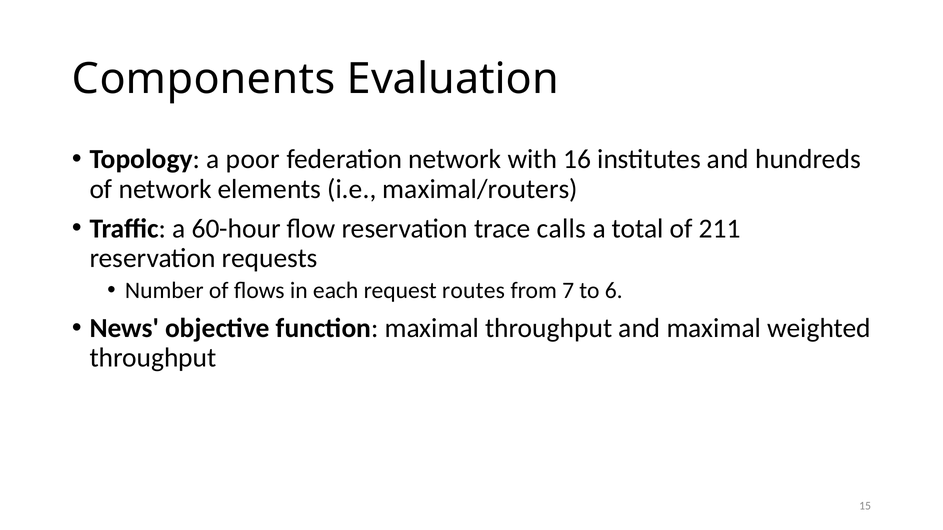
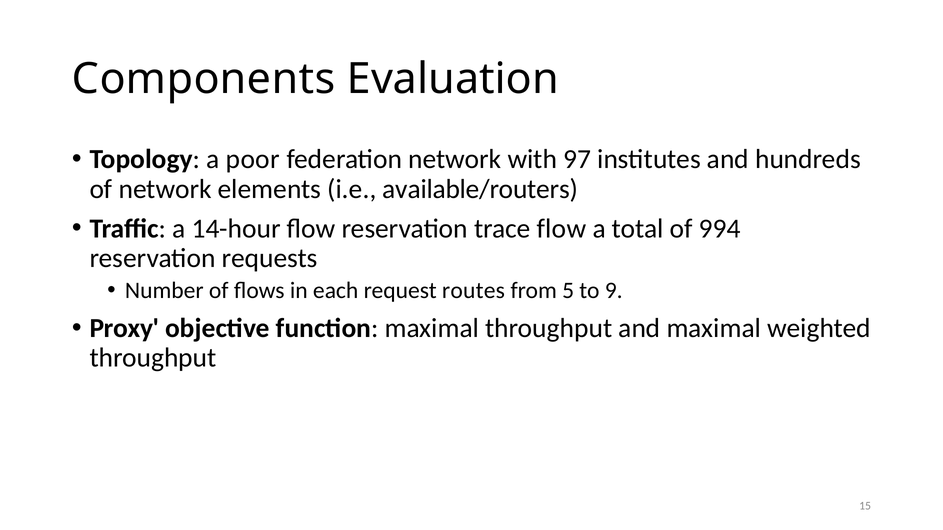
16: 16 -> 97
maximal/routers: maximal/routers -> available/routers
60-hour: 60-hour -> 14-hour
trace calls: calls -> flow
211: 211 -> 994
7: 7 -> 5
6: 6 -> 9
News: News -> Proxy
